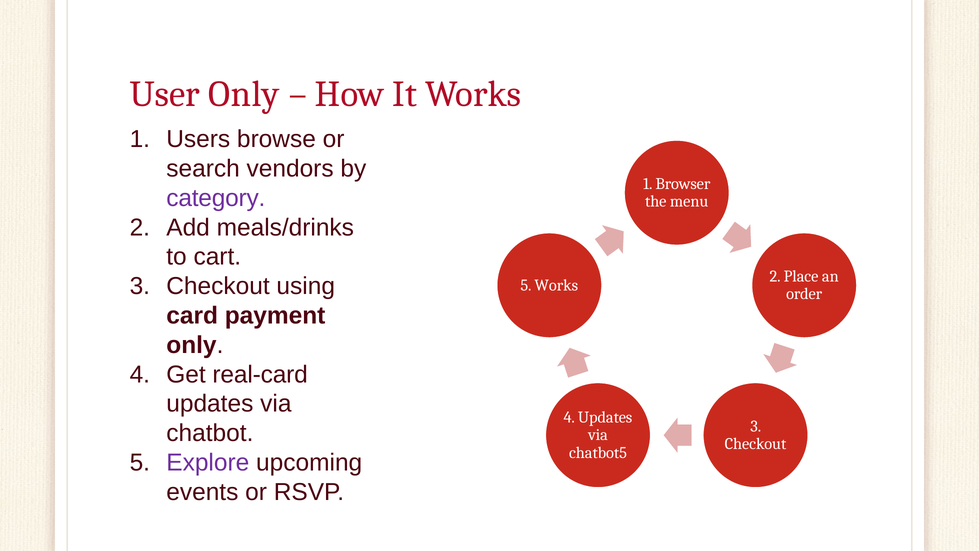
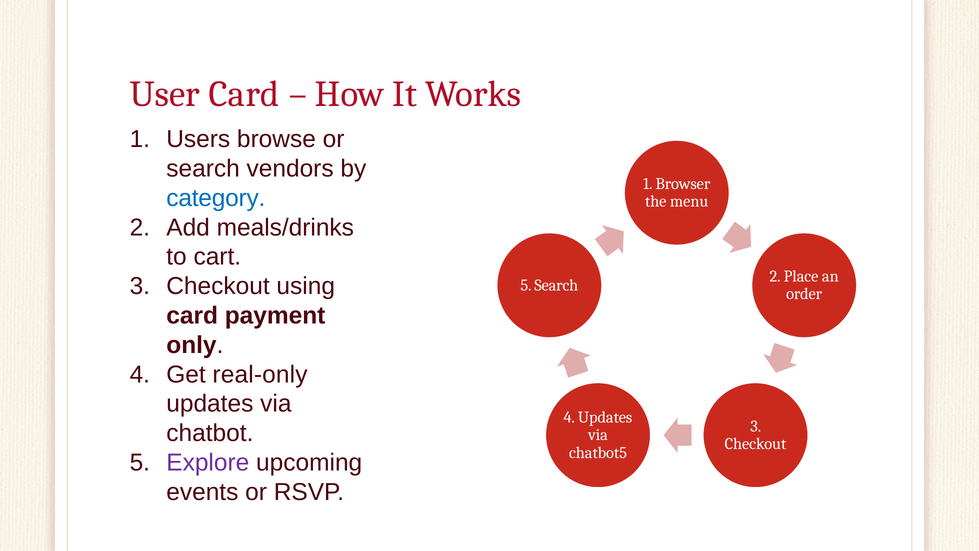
User Only: Only -> Card
category colour: purple -> blue
Works at (556, 285): Works -> Search
real-card: real-card -> real-only
